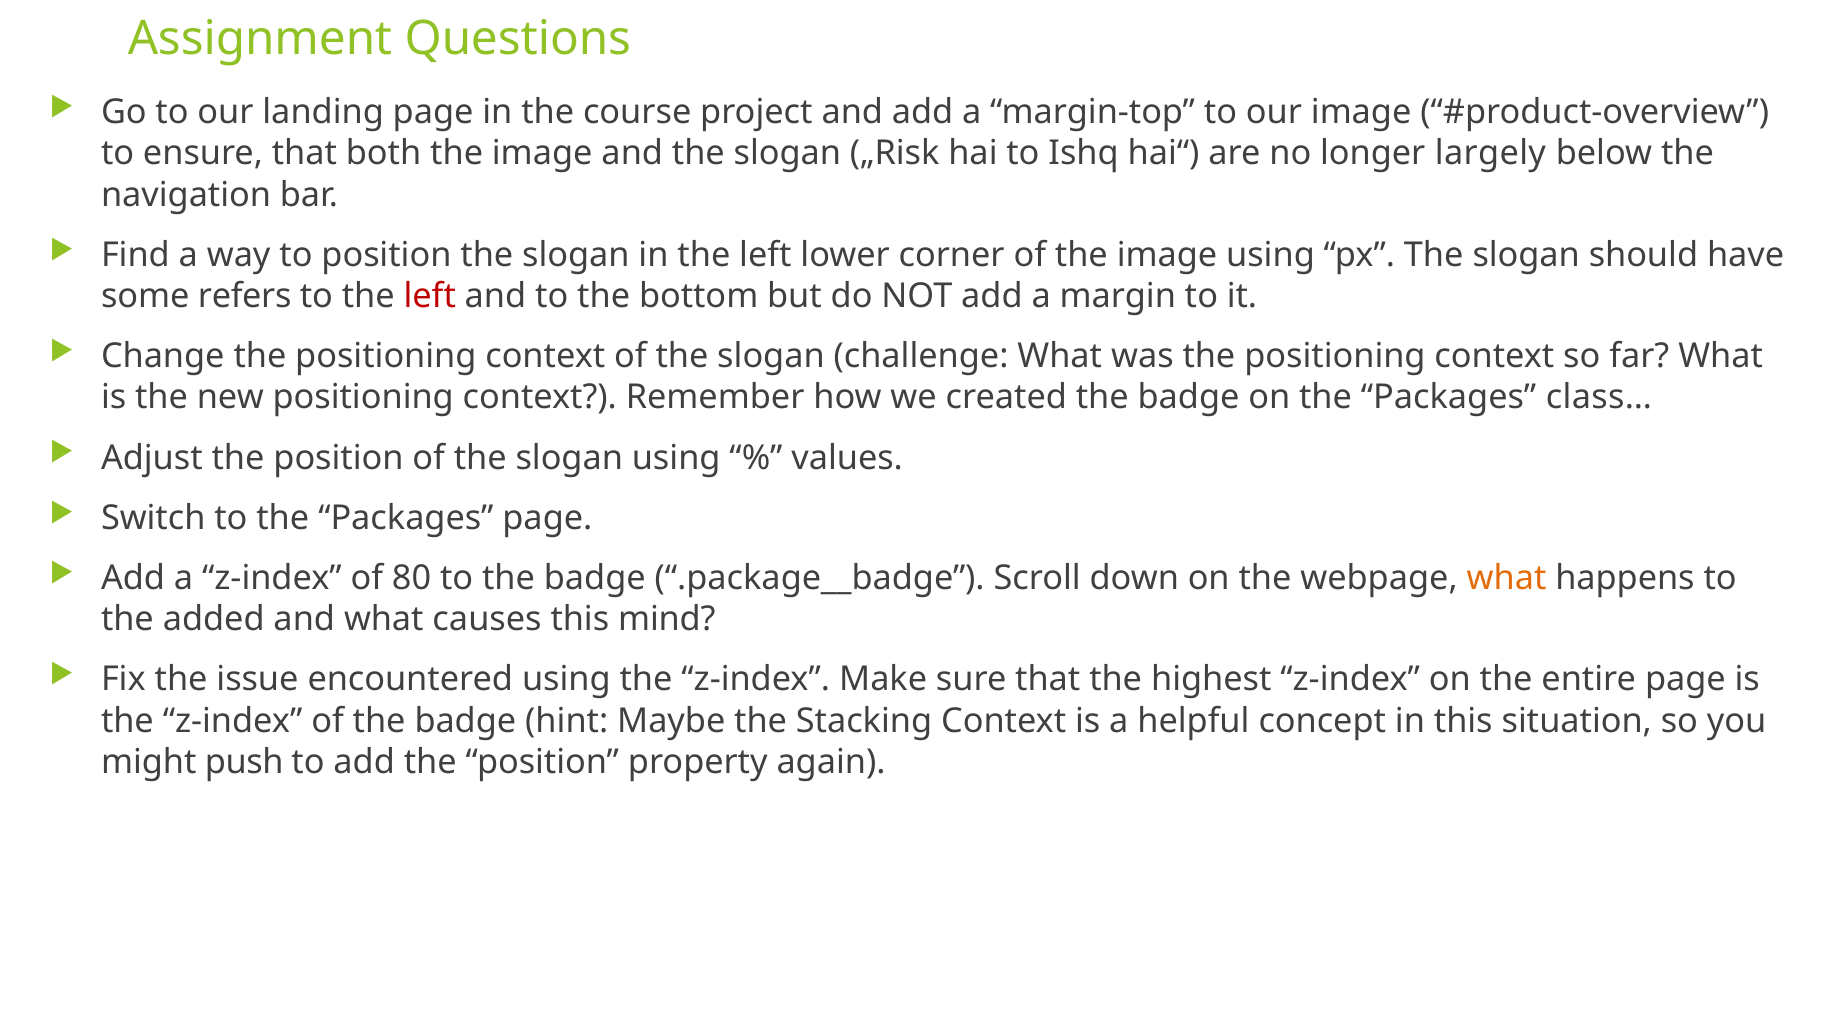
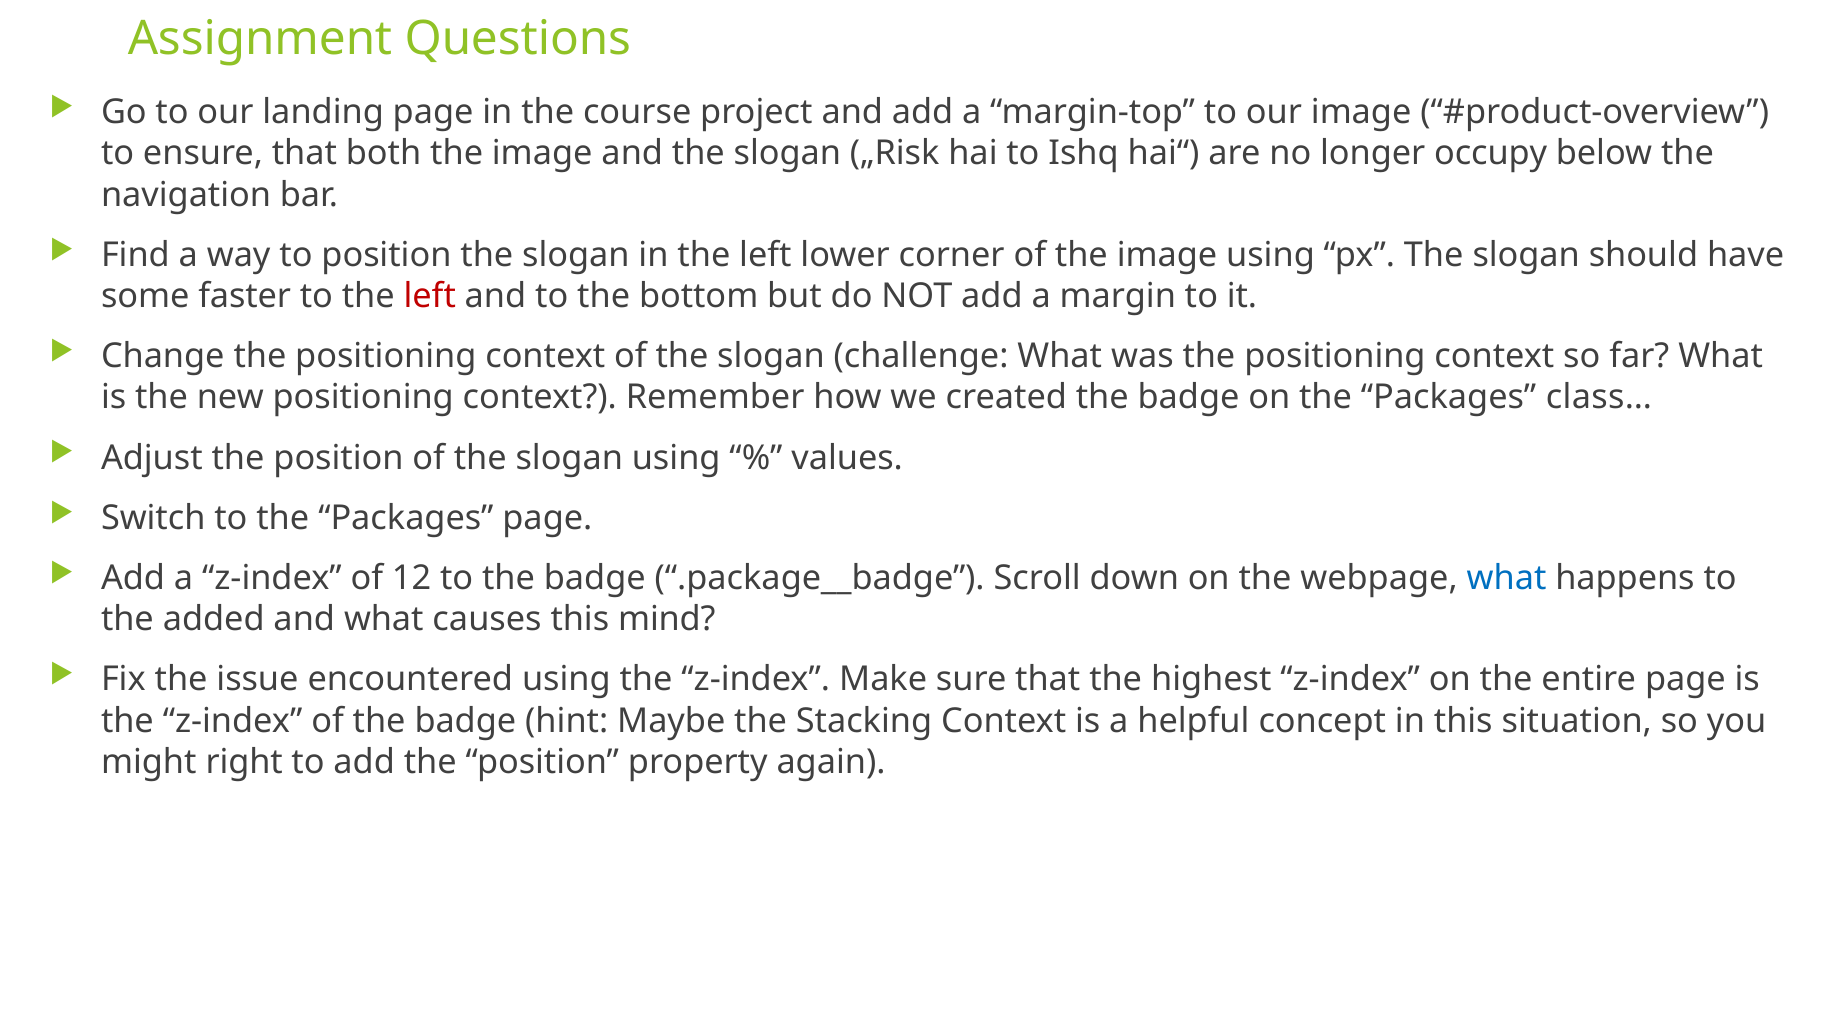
largely: largely -> occupy
refers: refers -> faster
80: 80 -> 12
what at (1507, 578) colour: orange -> blue
push: push -> right
